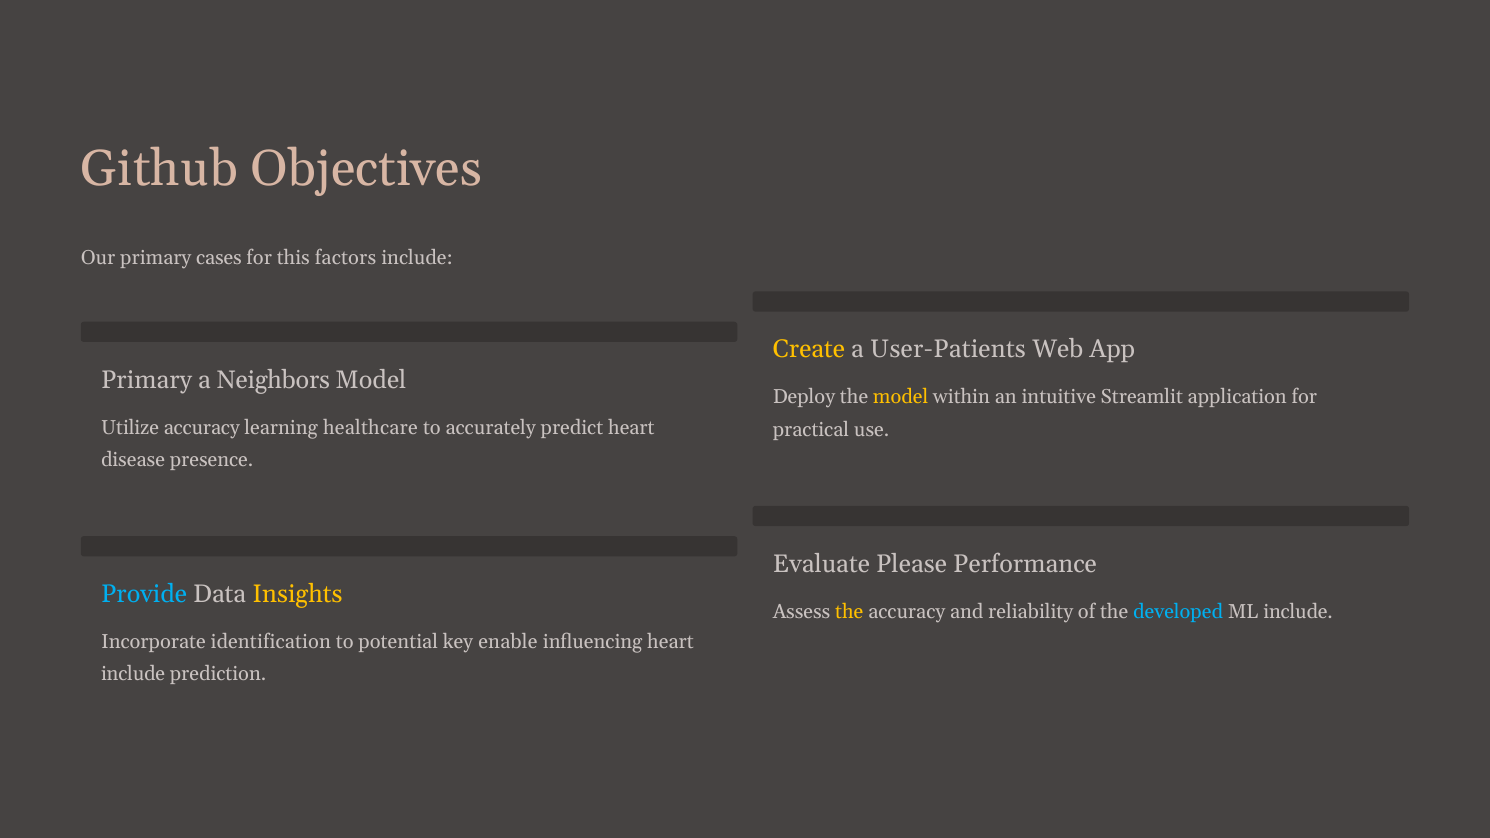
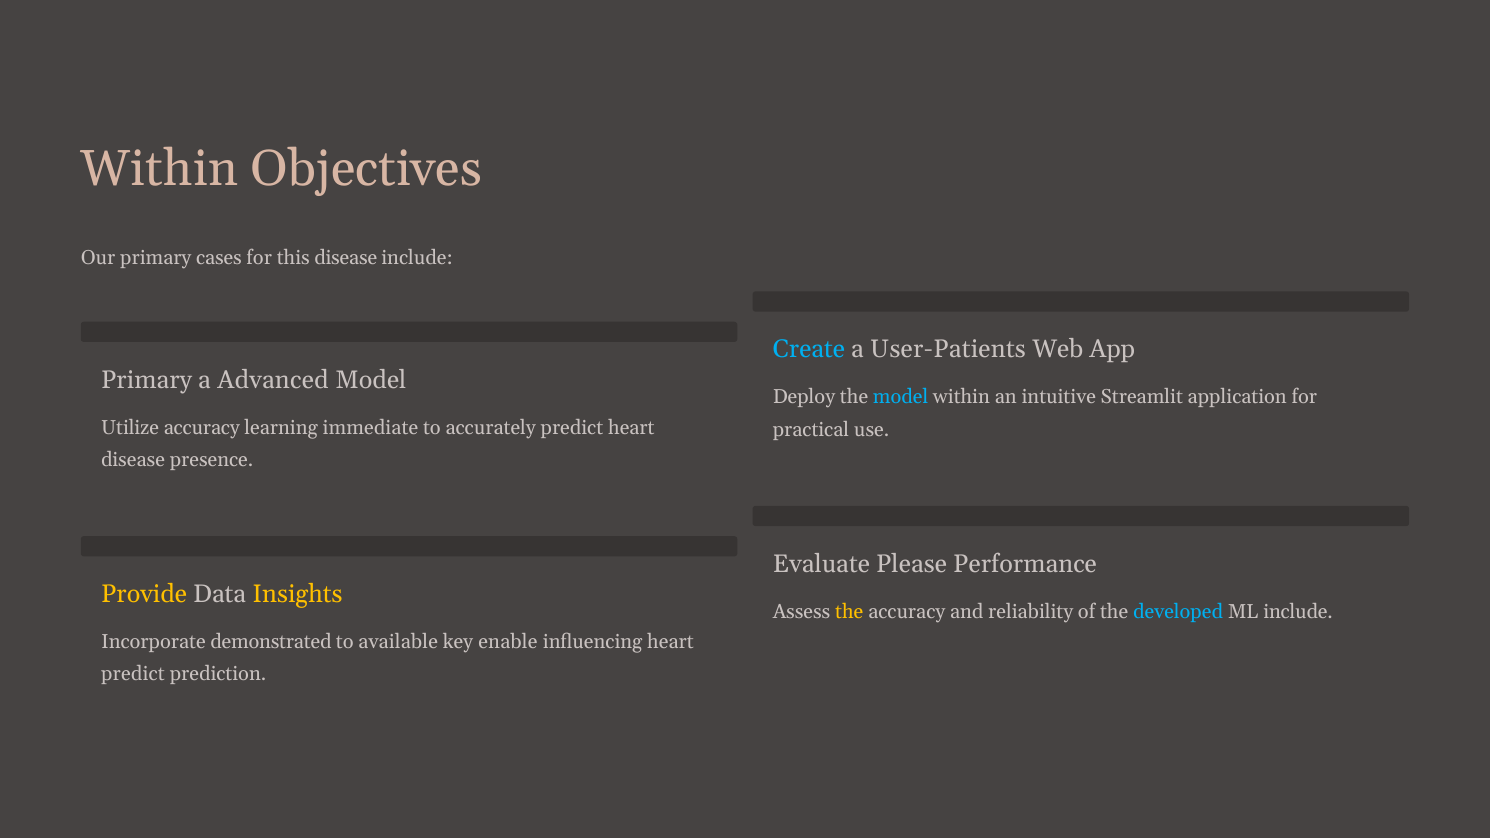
Github at (160, 169): Github -> Within
this factors: factors -> disease
Create colour: yellow -> light blue
Neighbors: Neighbors -> Advanced
model at (901, 397) colour: yellow -> light blue
healthcare: healthcare -> immediate
Provide colour: light blue -> yellow
identification: identification -> demonstrated
potential: potential -> available
include at (133, 674): include -> predict
